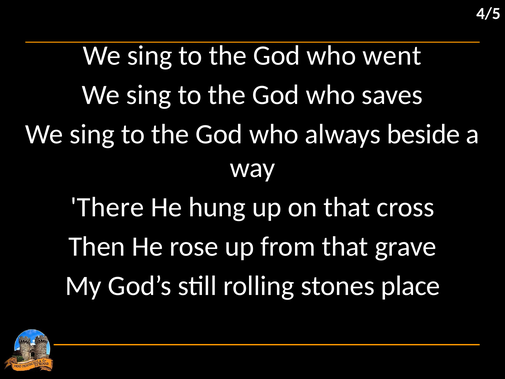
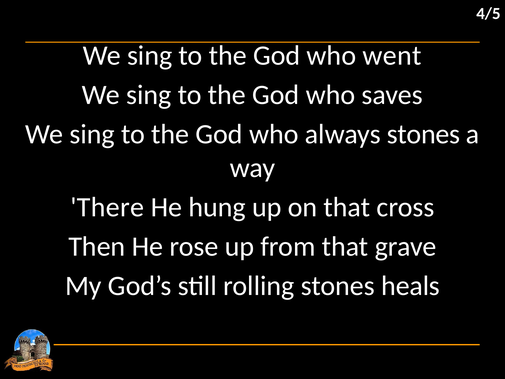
always beside: beside -> stones
place: place -> heals
